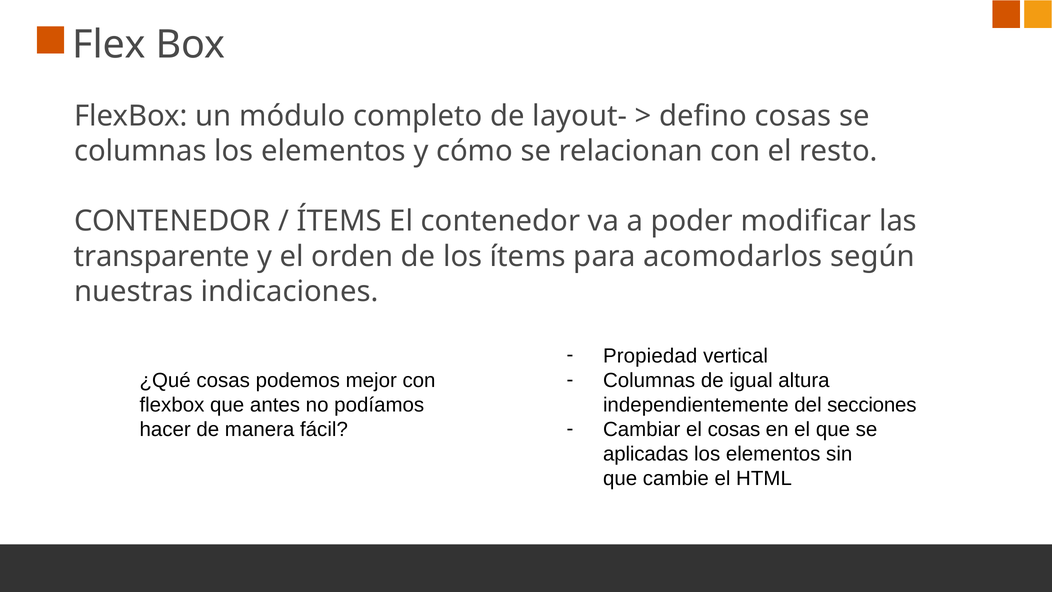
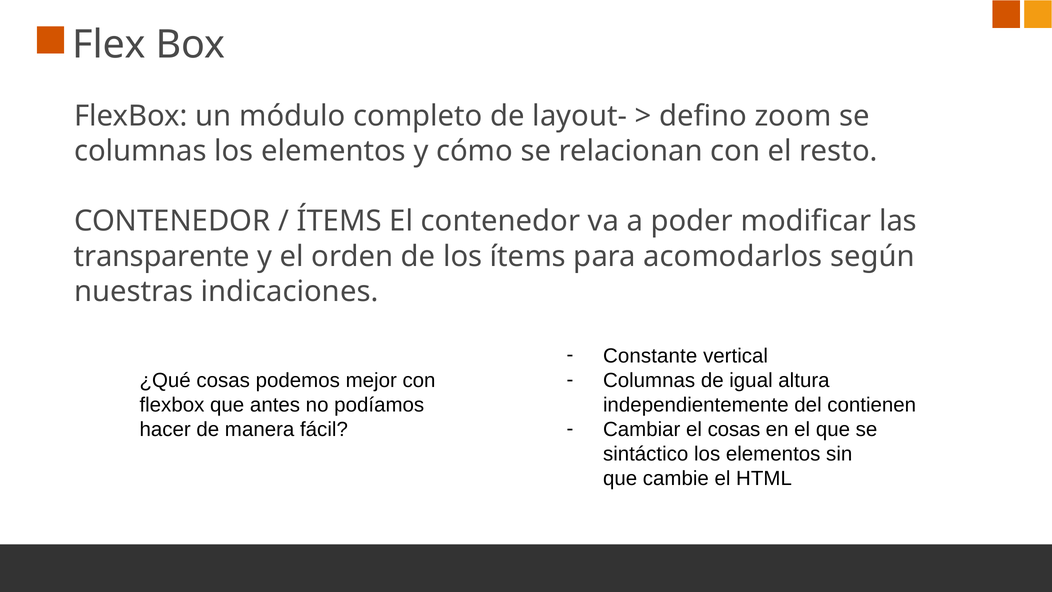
defino cosas: cosas -> zoom
Propiedad: Propiedad -> Constante
secciones: secciones -> contienen
aplicadas: aplicadas -> sintáctico
